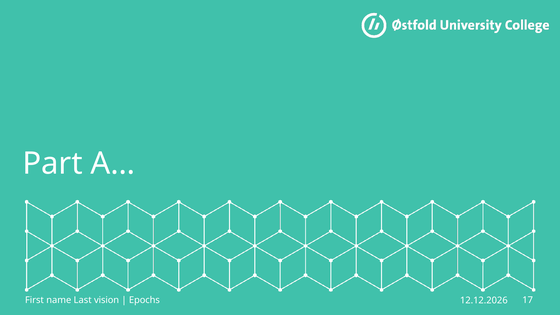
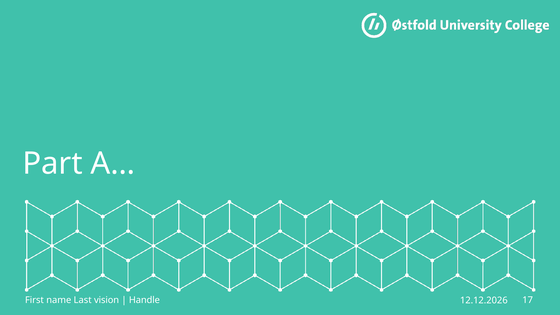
Epochs: Epochs -> Handle
